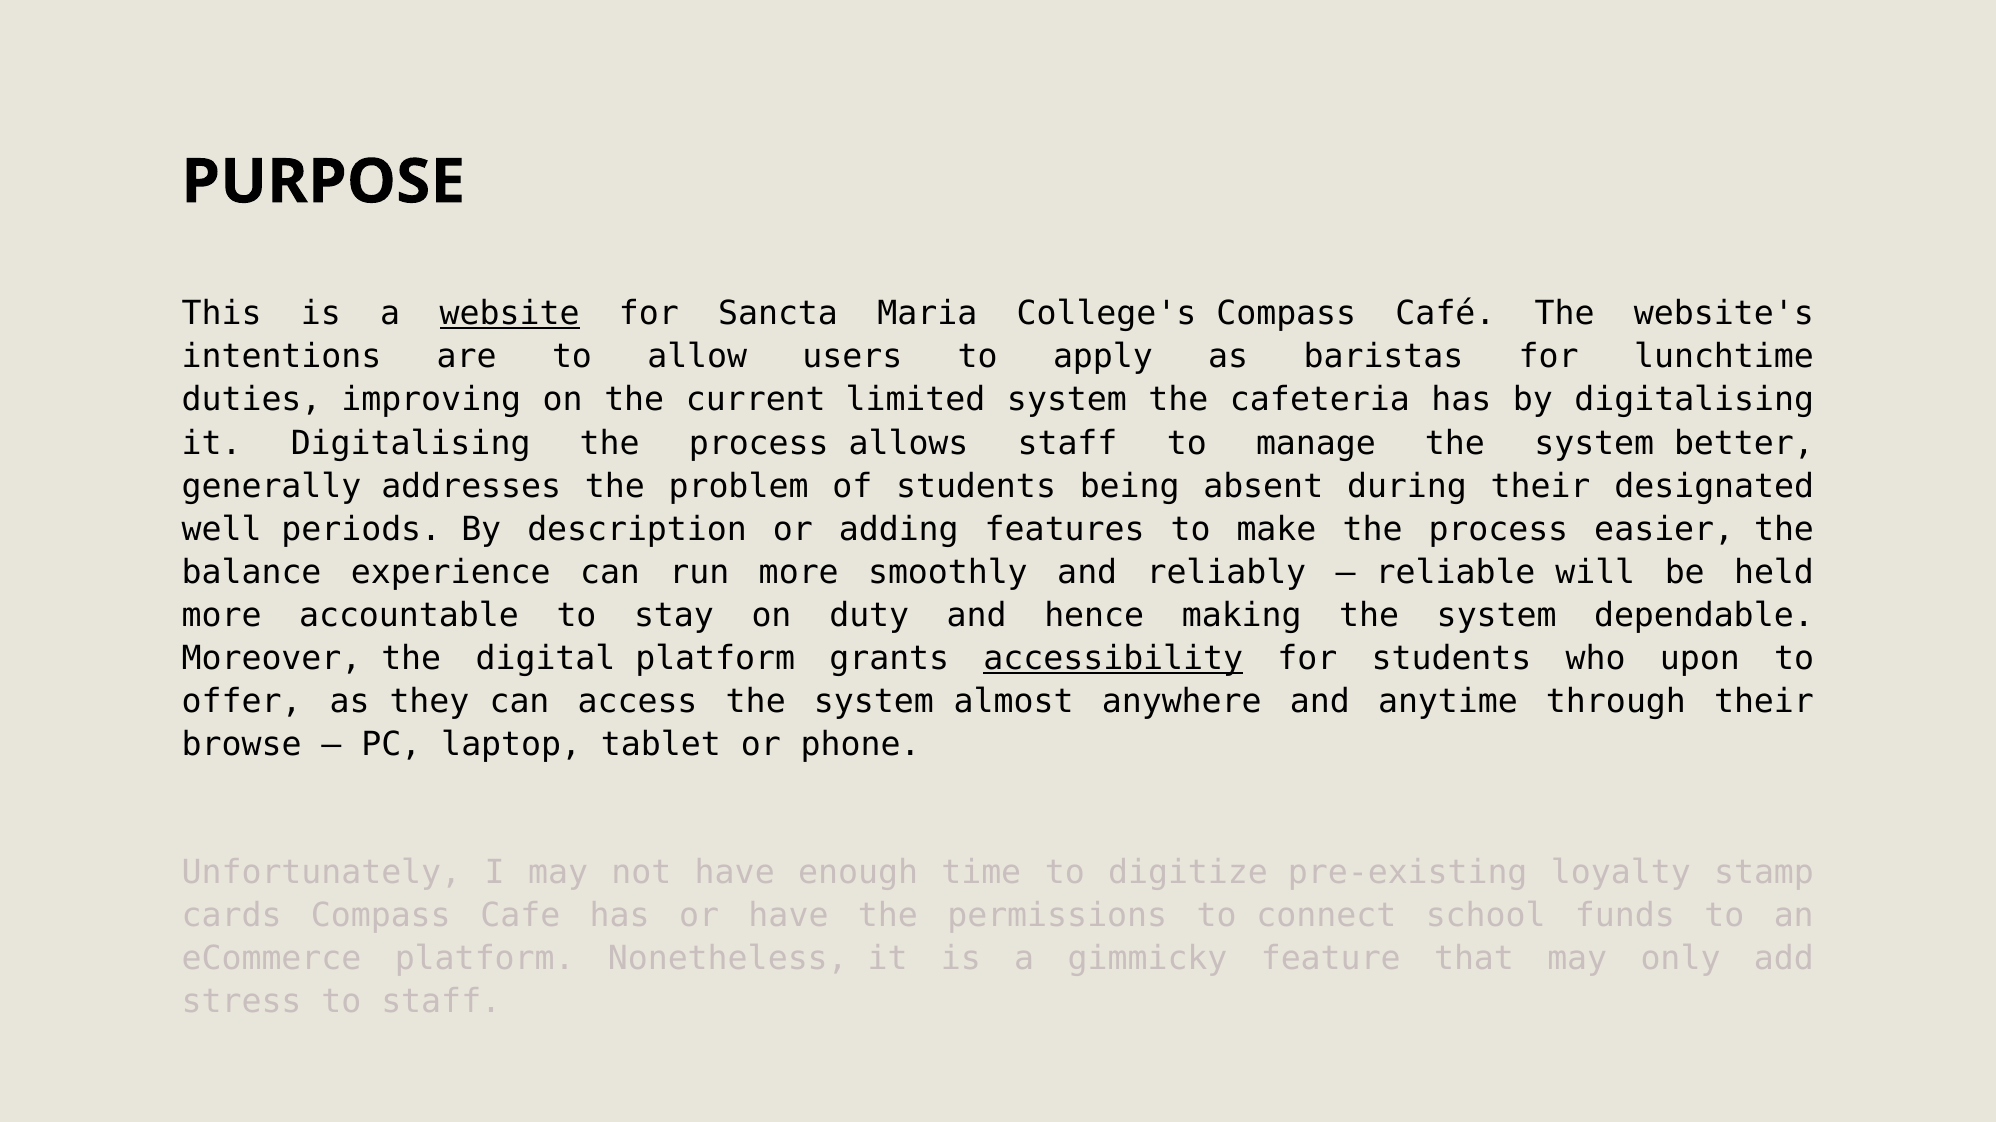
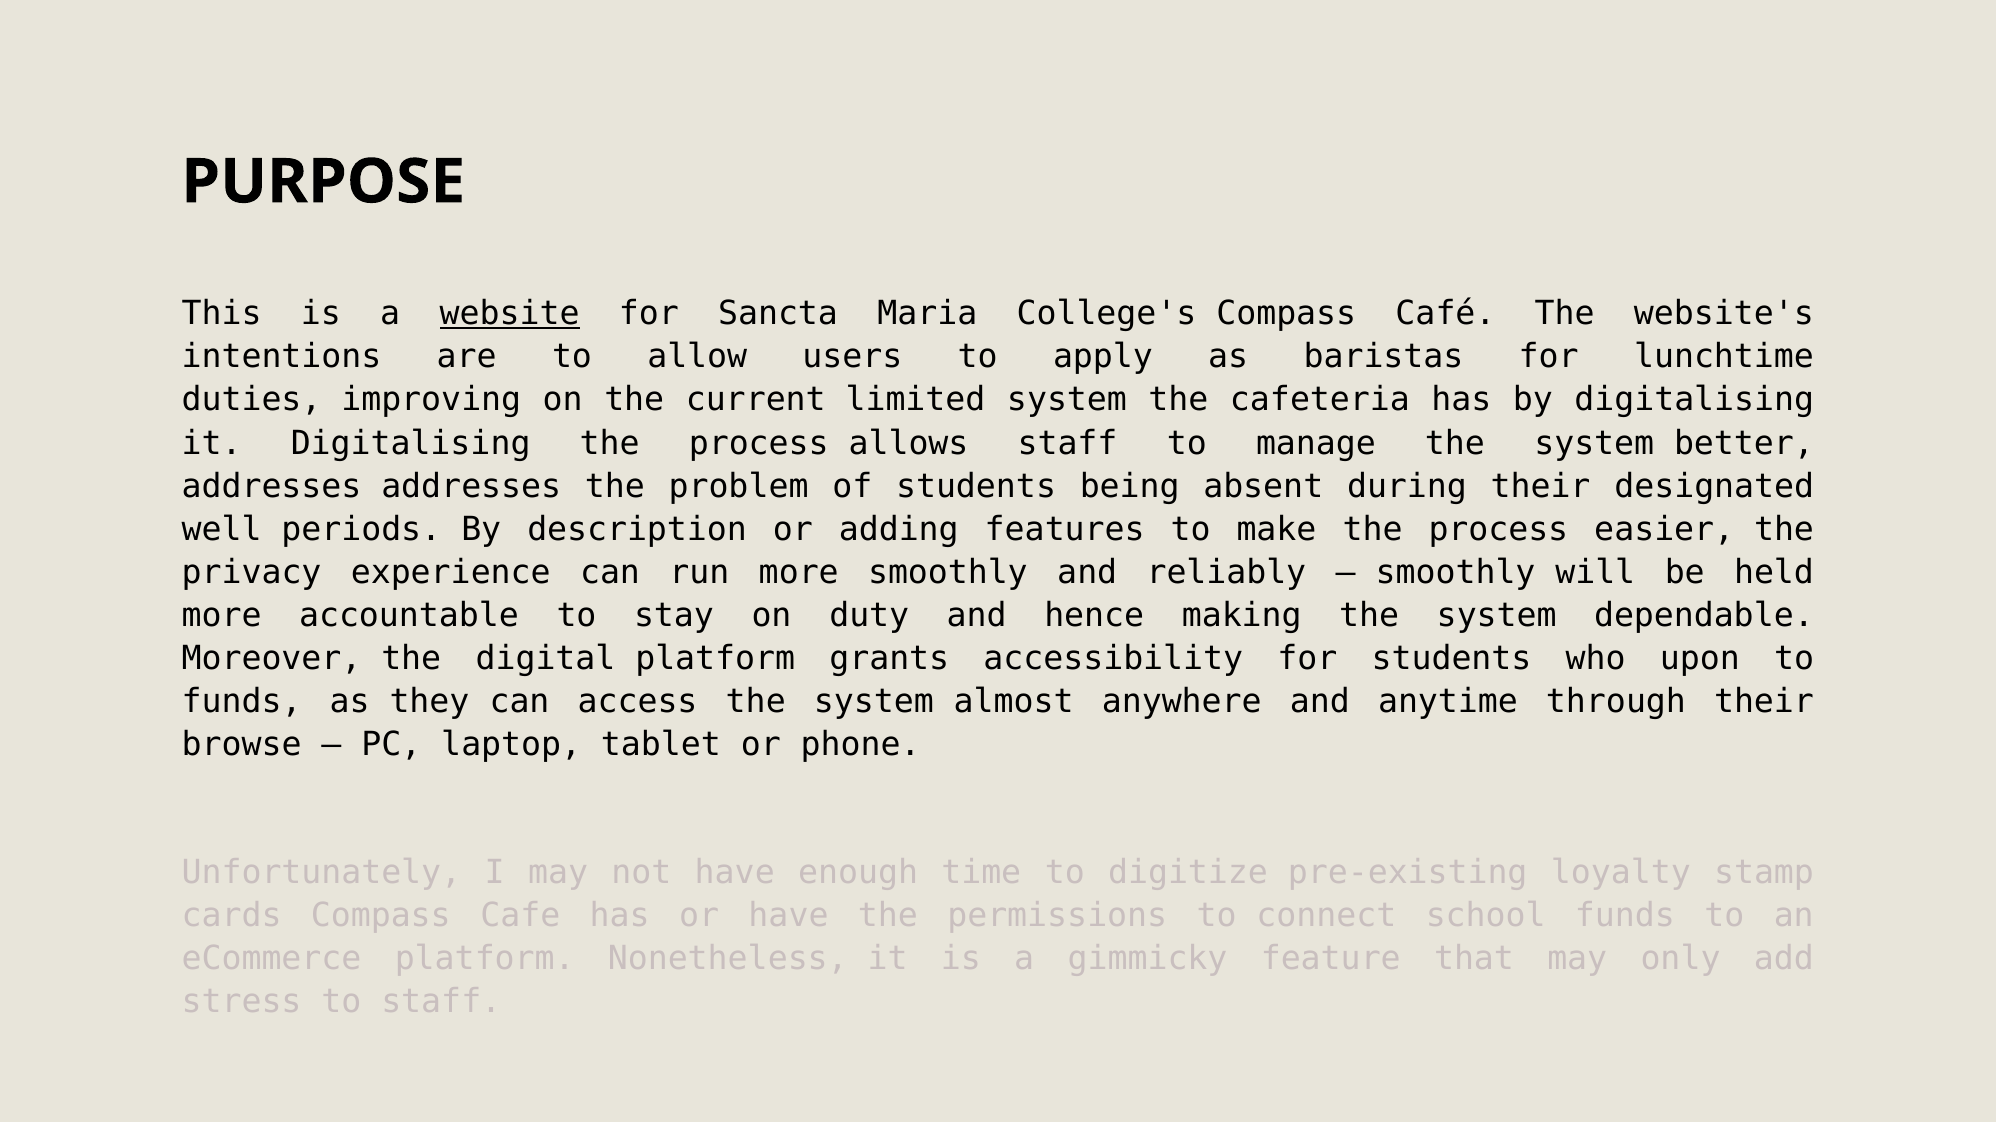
generally at (272, 486): generally -> addresses
balance: balance -> privacy
reliable at (1456, 573): reliable -> smoothly
accessibility underline: present -> none
offer at (242, 702): offer -> funds
